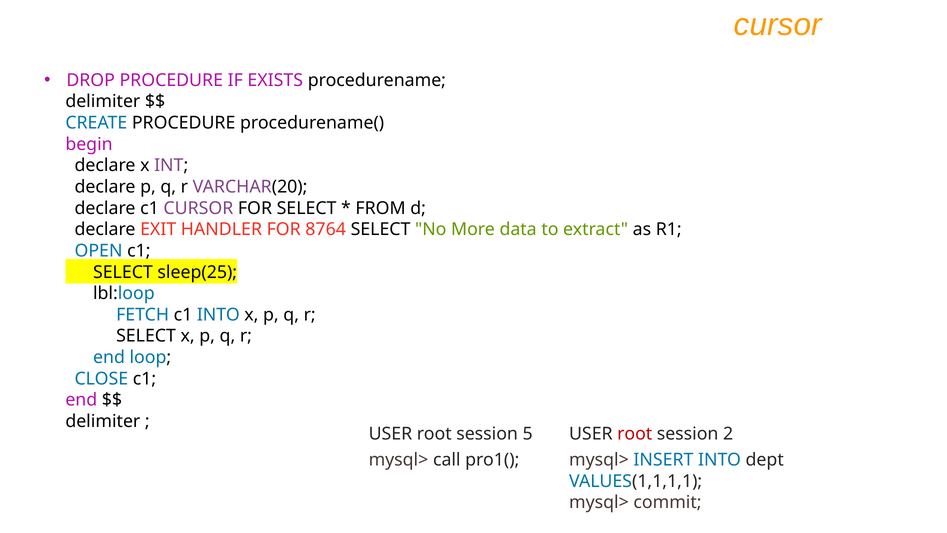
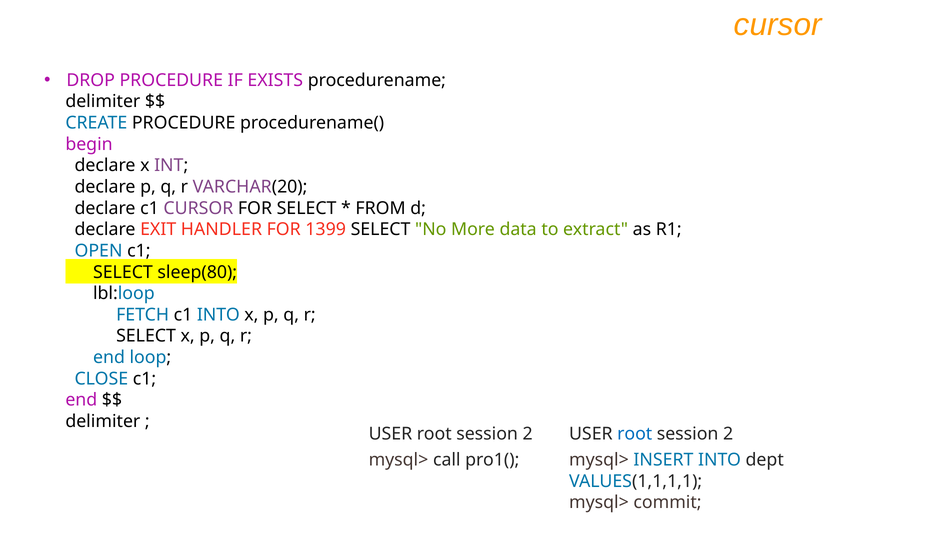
8764: 8764 -> 1399
sleep(25: sleep(25 -> sleep(80
5 at (528, 434): 5 -> 2
root at (635, 434) colour: red -> blue
